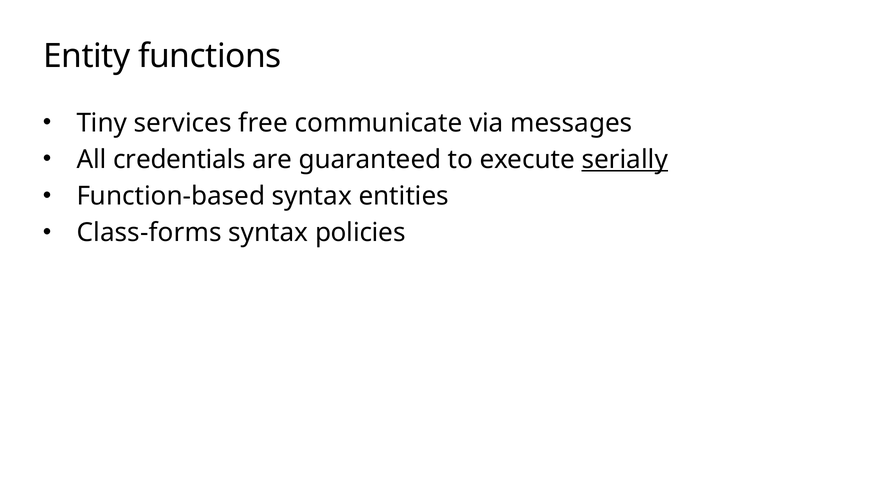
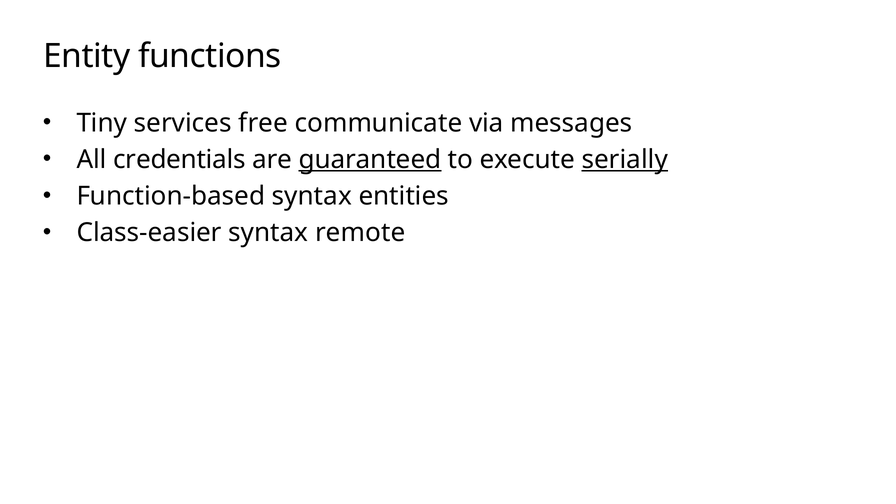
guaranteed underline: none -> present
Class-forms: Class-forms -> Class-easier
policies: policies -> remote
